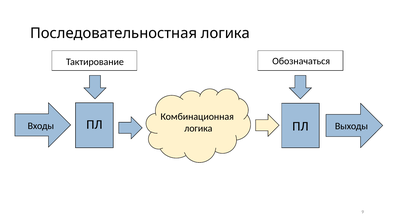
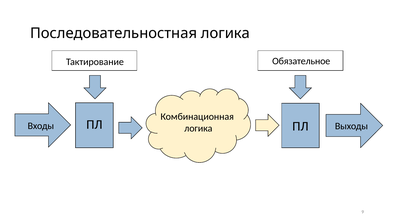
Обозначаться: Обозначаться -> Обязательное
